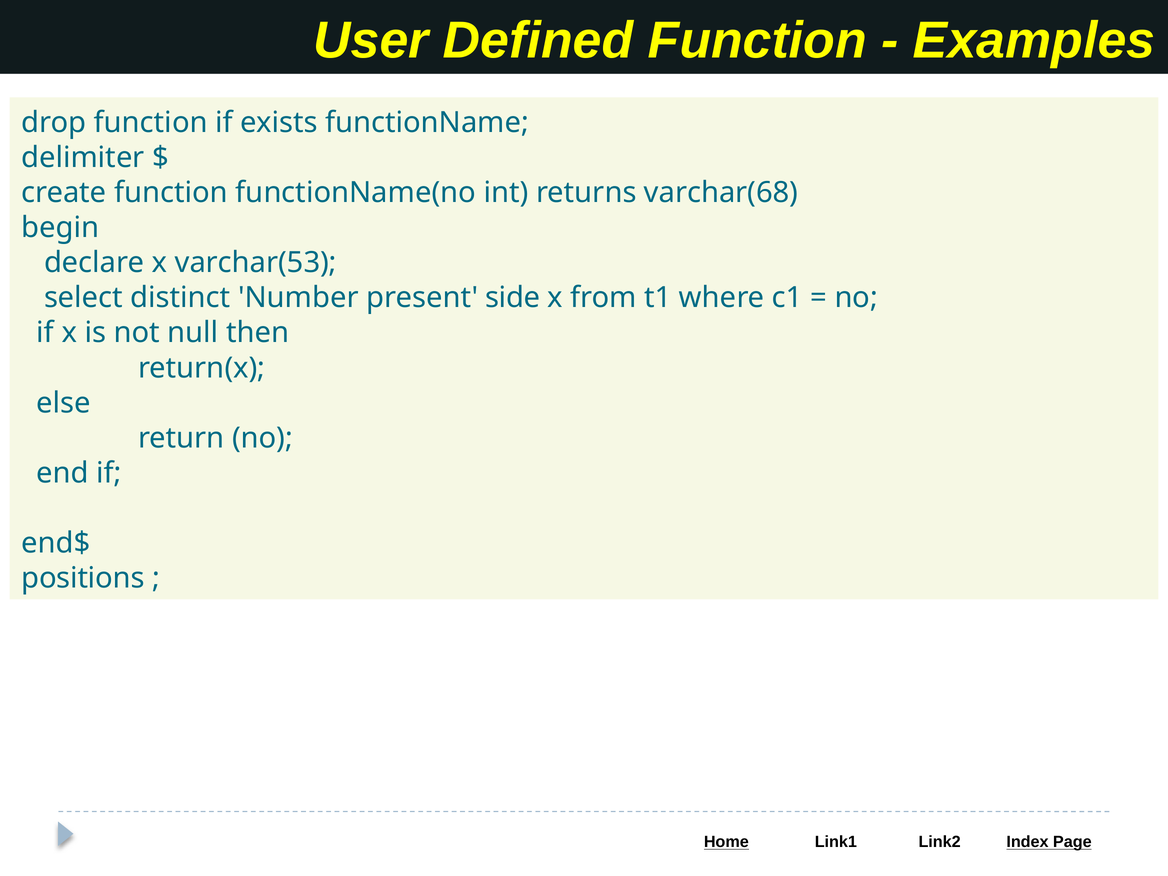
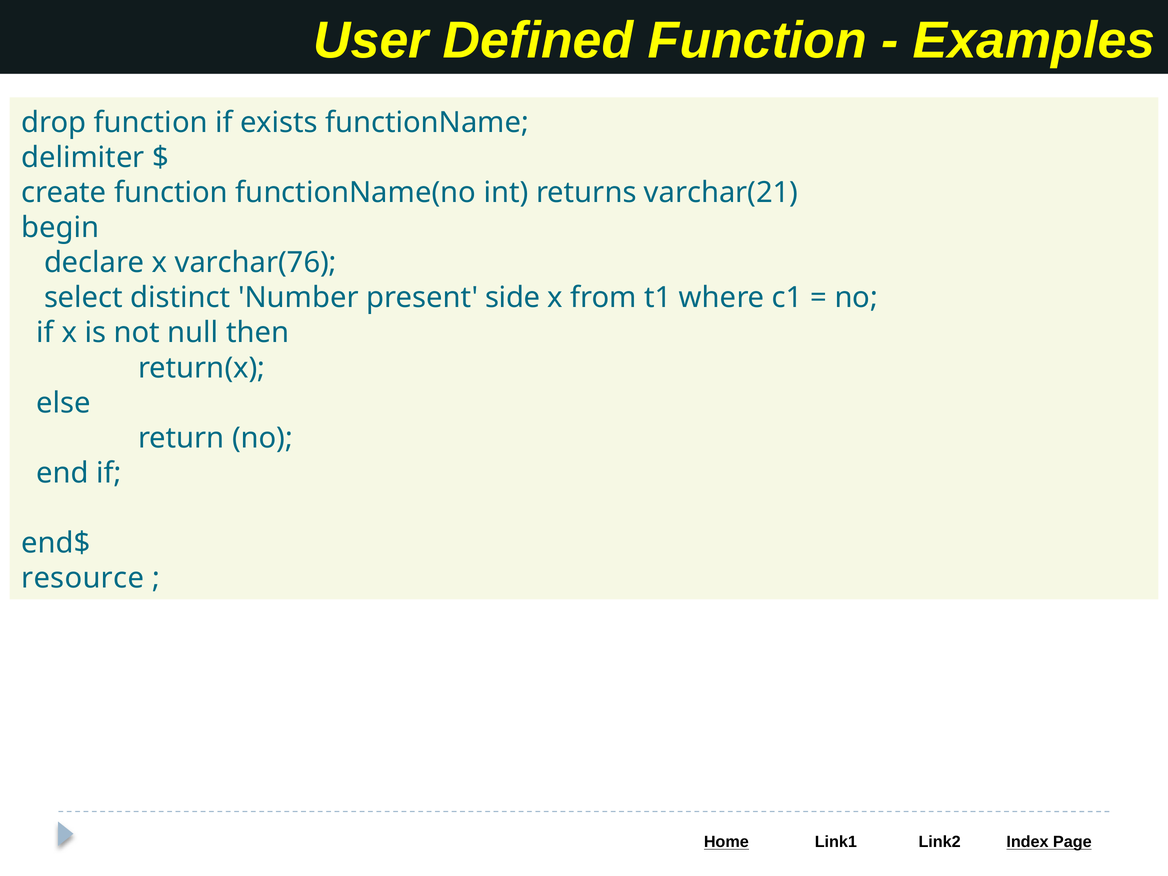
varchar(68: varchar(68 -> varchar(21
varchar(53: varchar(53 -> varchar(76
positions: positions -> resource
